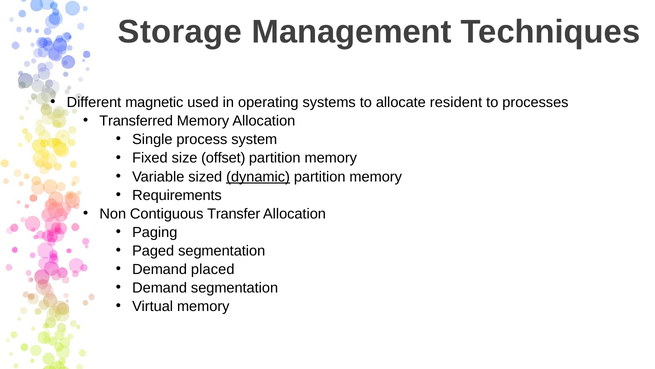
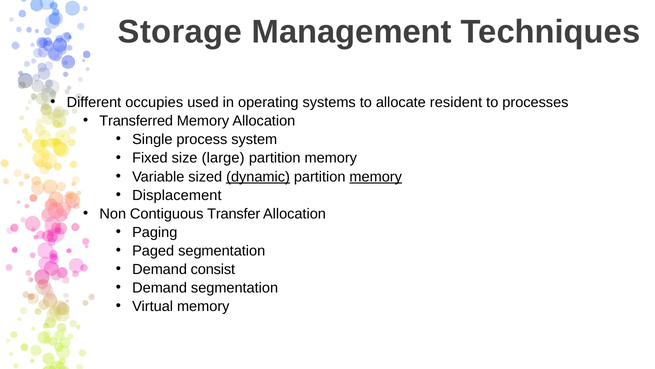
magnetic: magnetic -> occupies
offset: offset -> large
memory at (376, 176) underline: none -> present
Requirements: Requirements -> Displacement
placed: placed -> consist
